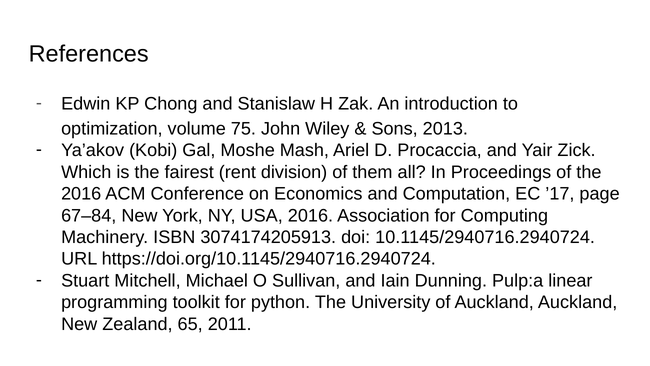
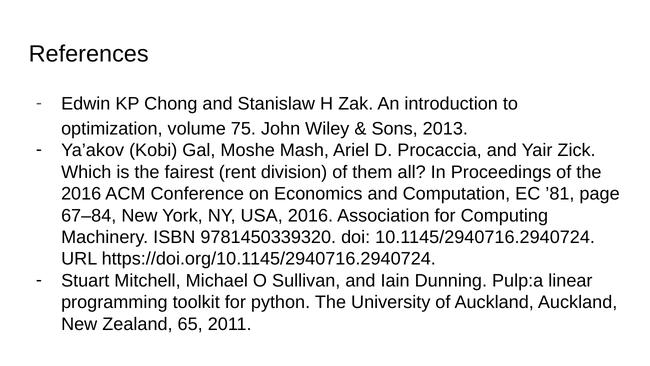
’17: ’17 -> ’81
3074174205913: 3074174205913 -> 9781450339320
